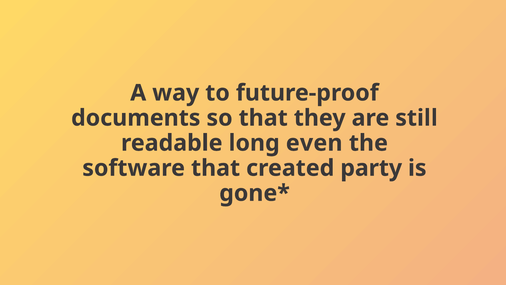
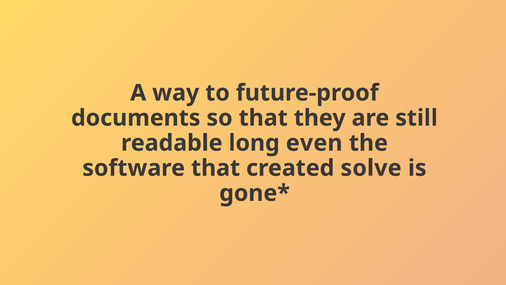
party: party -> solve
